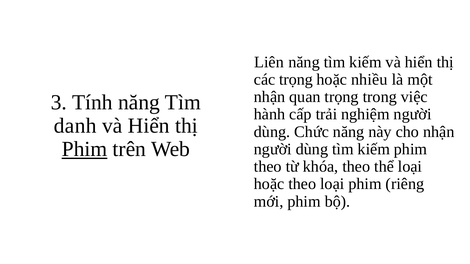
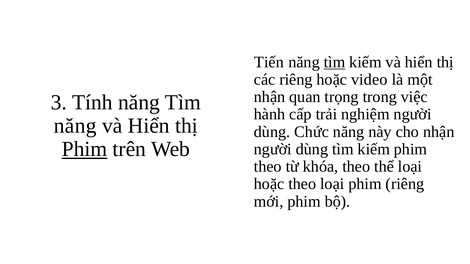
Liên: Liên -> Tiến
tìm at (335, 62) underline: none -> present
các trọng: trọng -> riêng
nhiều: nhiều -> video
danh at (75, 126): danh -> năng
